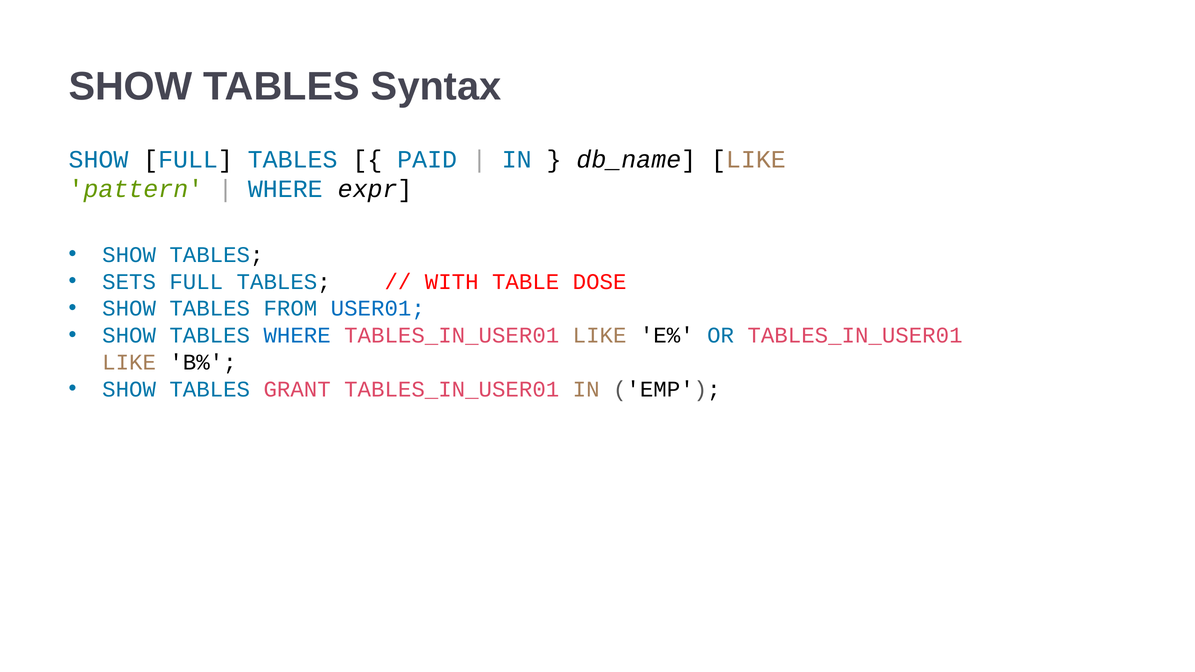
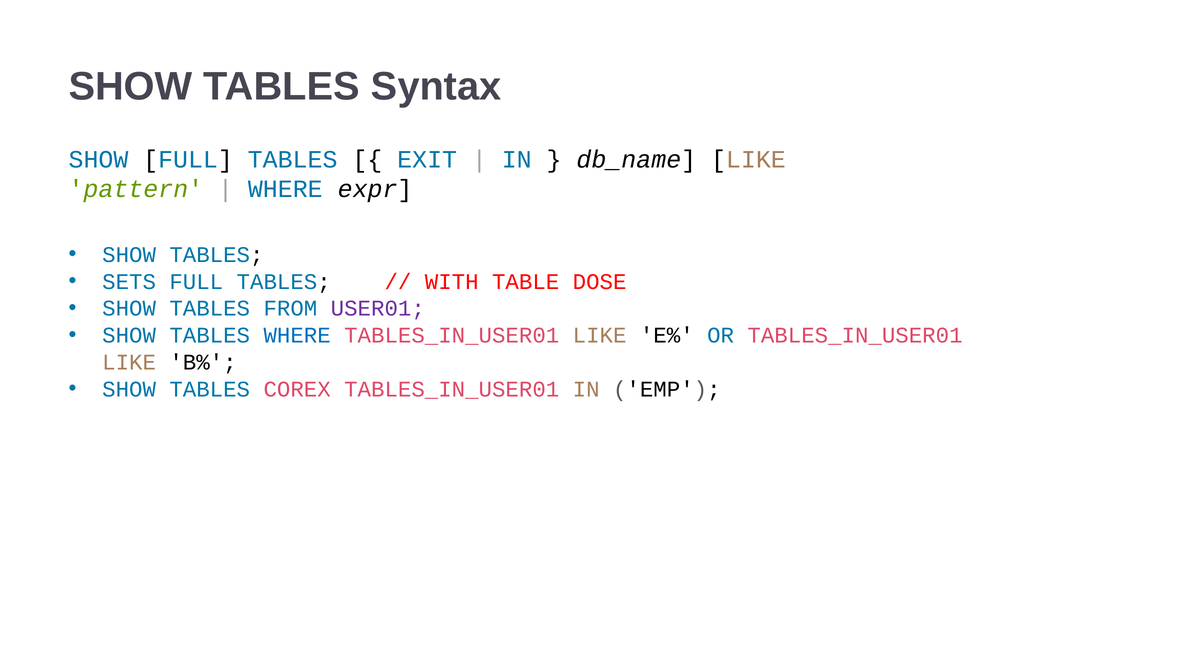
PAID: PAID -> EXIT
USER01 colour: blue -> purple
GRANT: GRANT -> COREX
